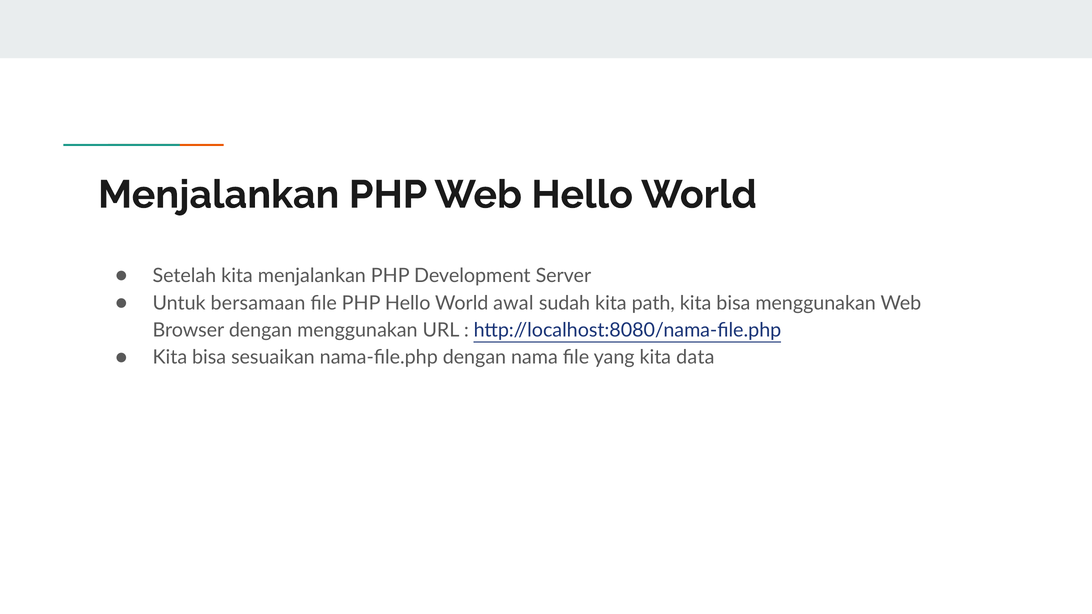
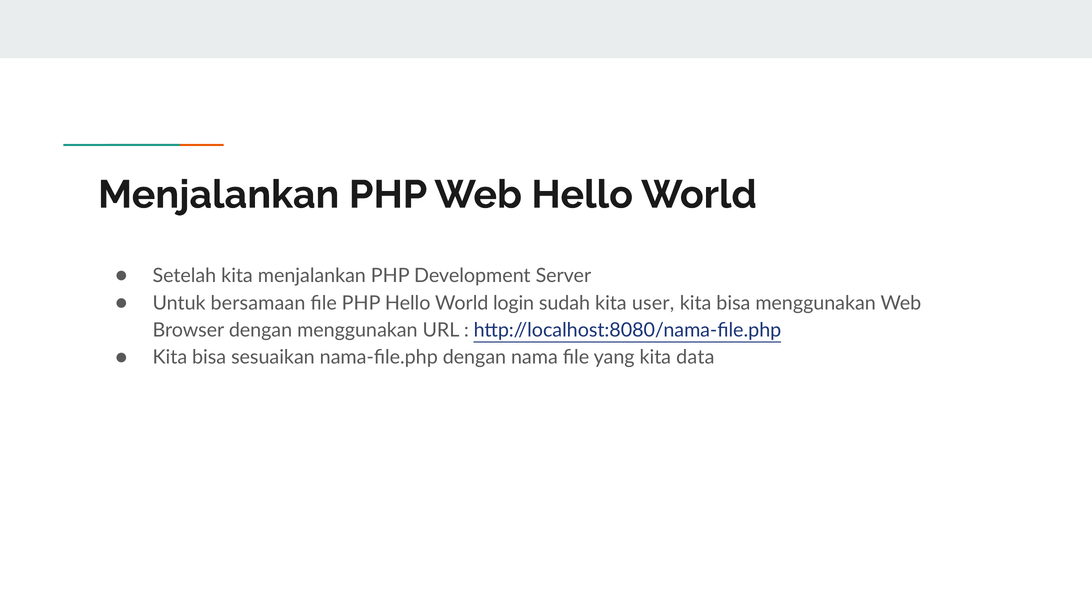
awal: awal -> login
path: path -> user
